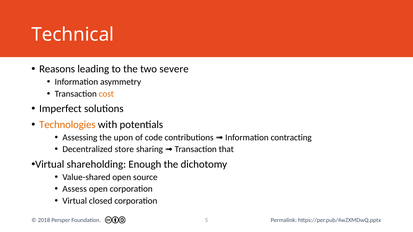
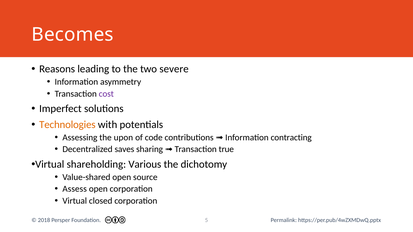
Technical: Technical -> Becomes
cost colour: orange -> purple
store: store -> saves
that: that -> true
Enough: Enough -> Various
